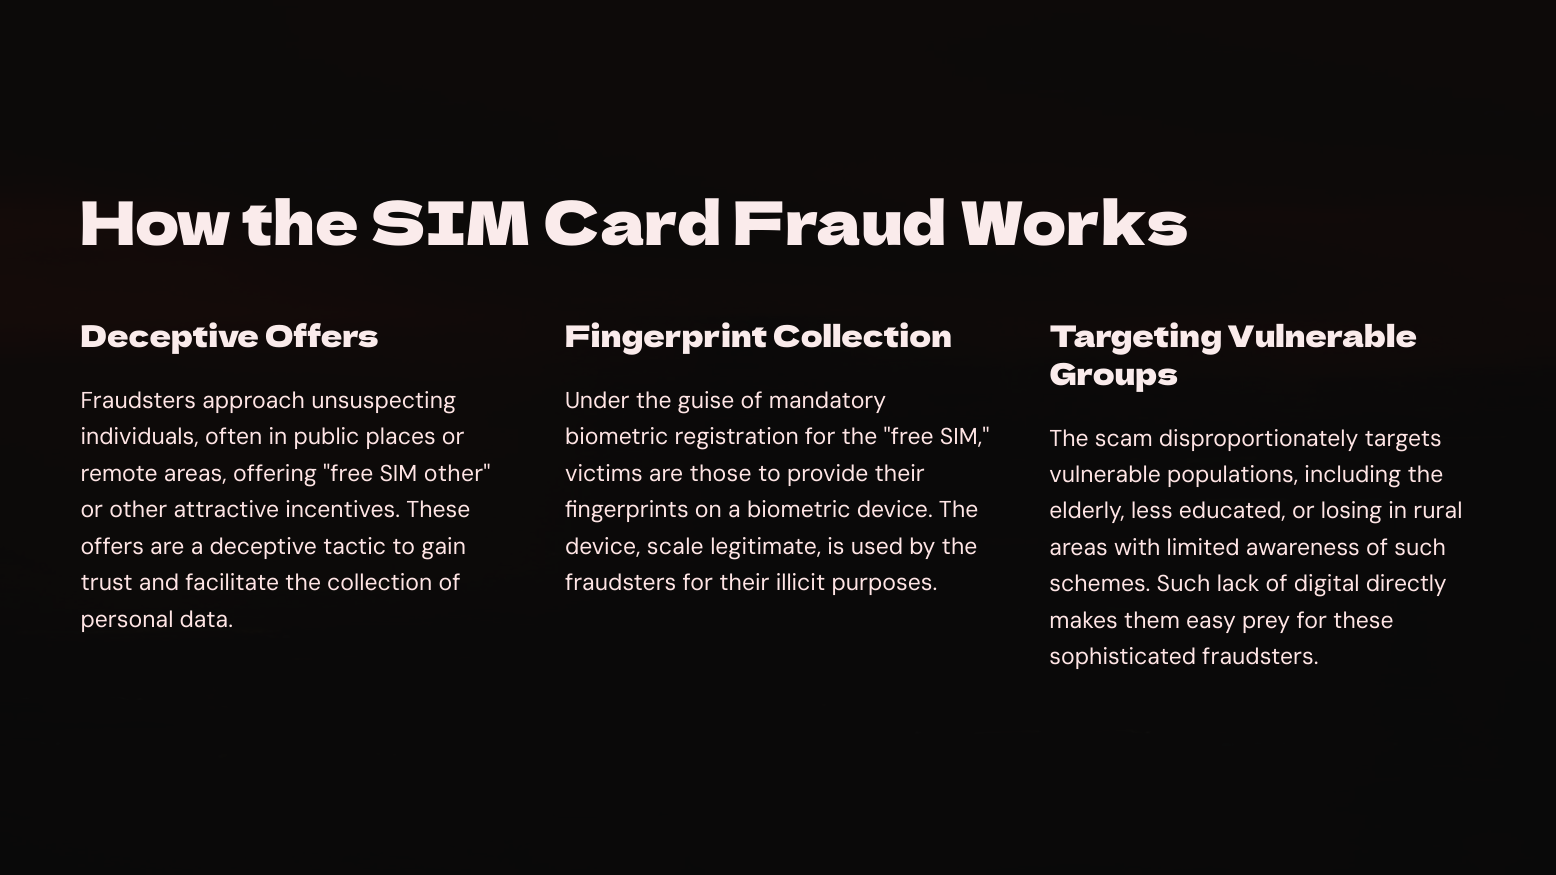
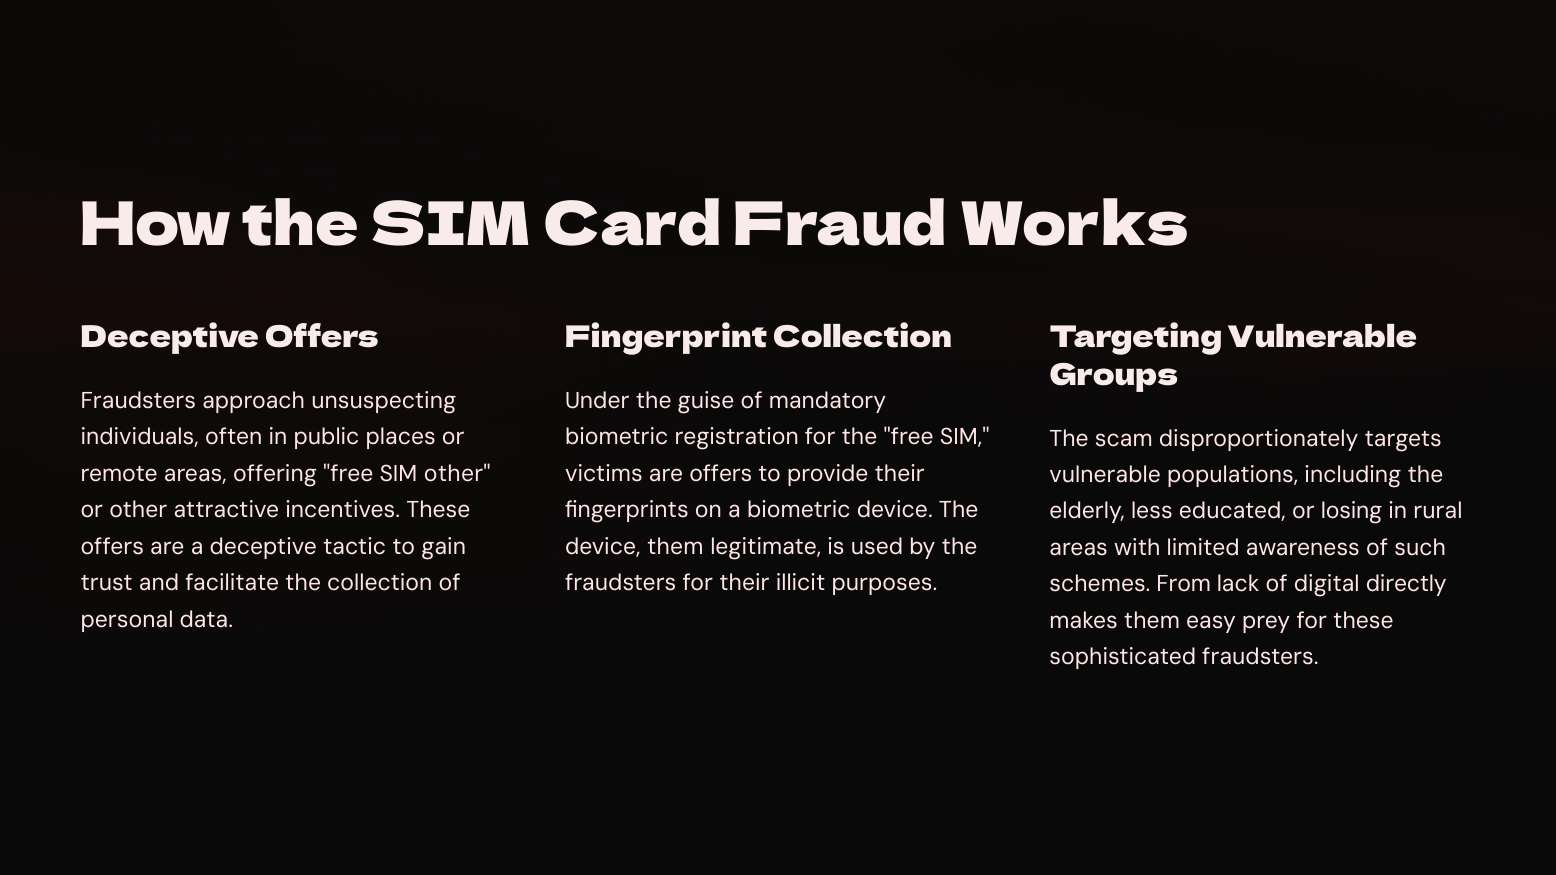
are those: those -> offers
device scale: scale -> them
schemes Such: Such -> From
